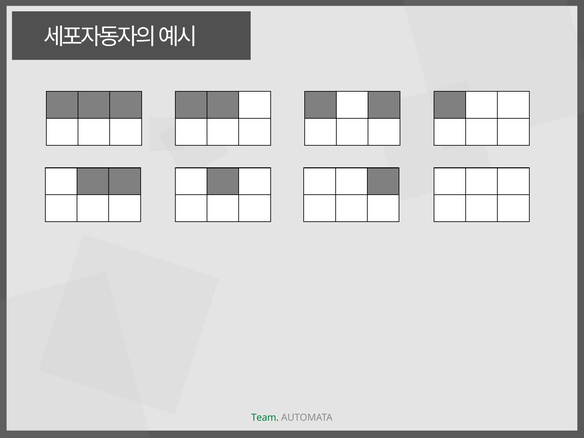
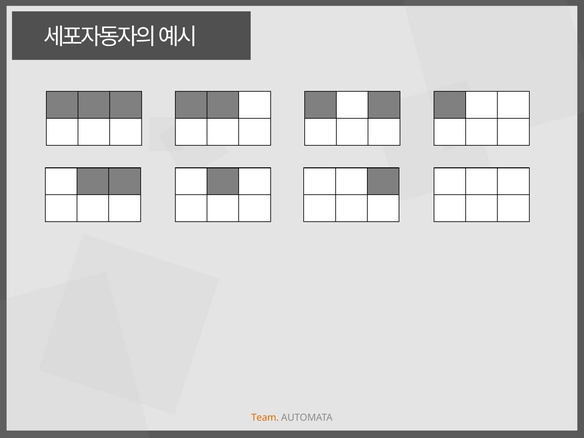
Team colour: green -> orange
